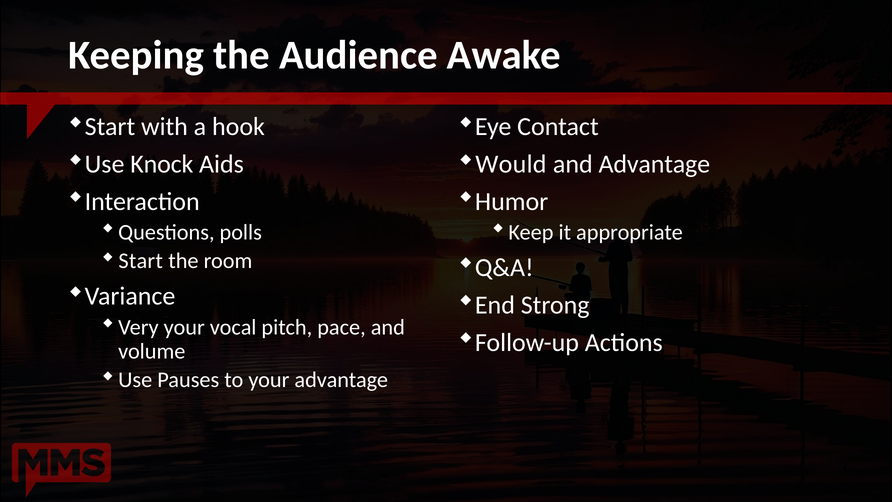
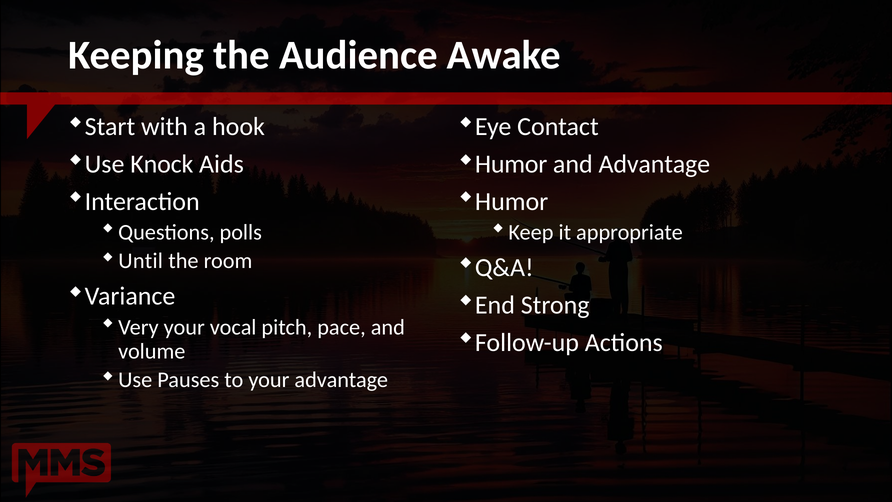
Would at (511, 164): Would -> Humor
Start at (141, 261): Start -> Until
